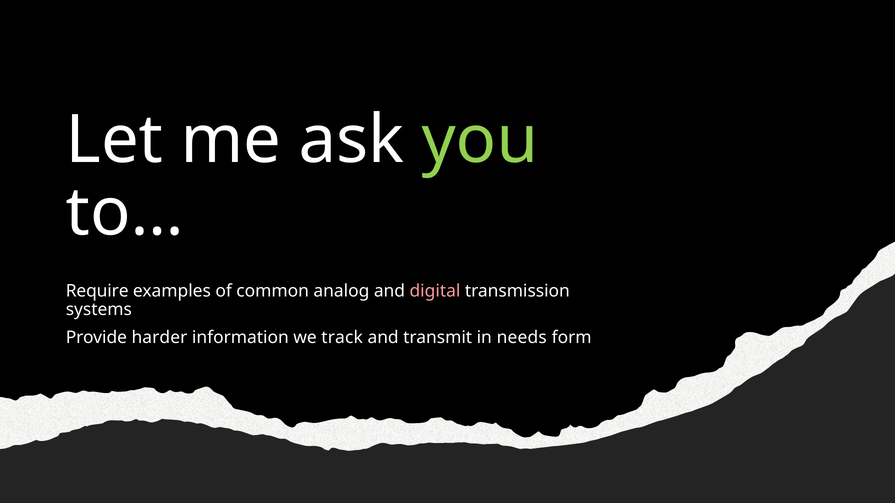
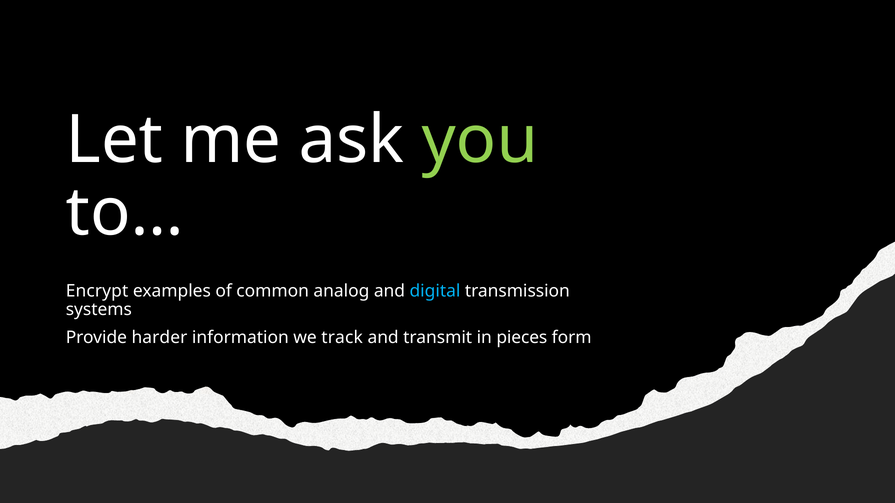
Require: Require -> Encrypt
digital colour: pink -> light blue
needs: needs -> pieces
